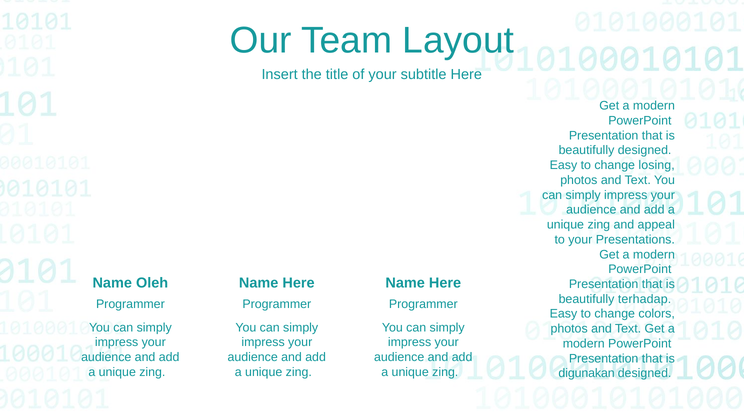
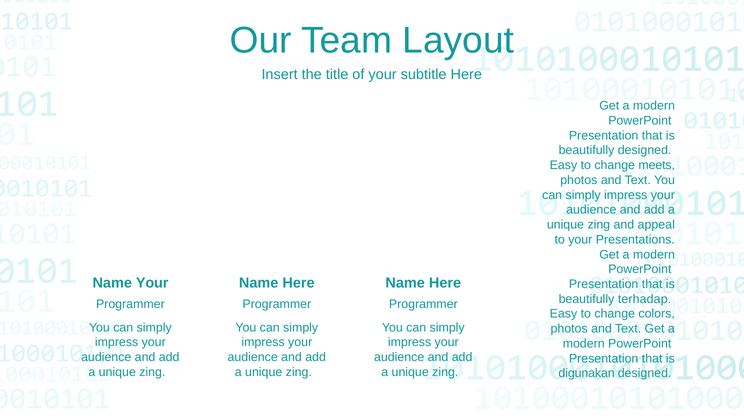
losing: losing -> meets
Name Oleh: Oleh -> Your
